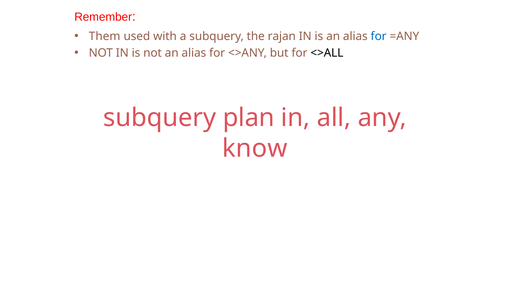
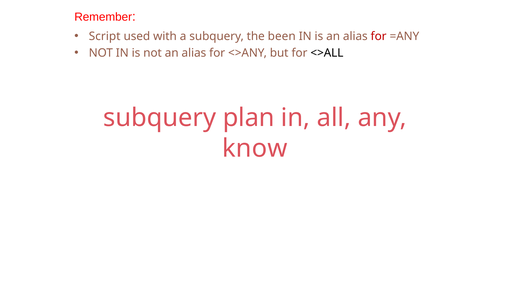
Them: Them -> Script
rajan: rajan -> been
for at (379, 36) colour: blue -> red
